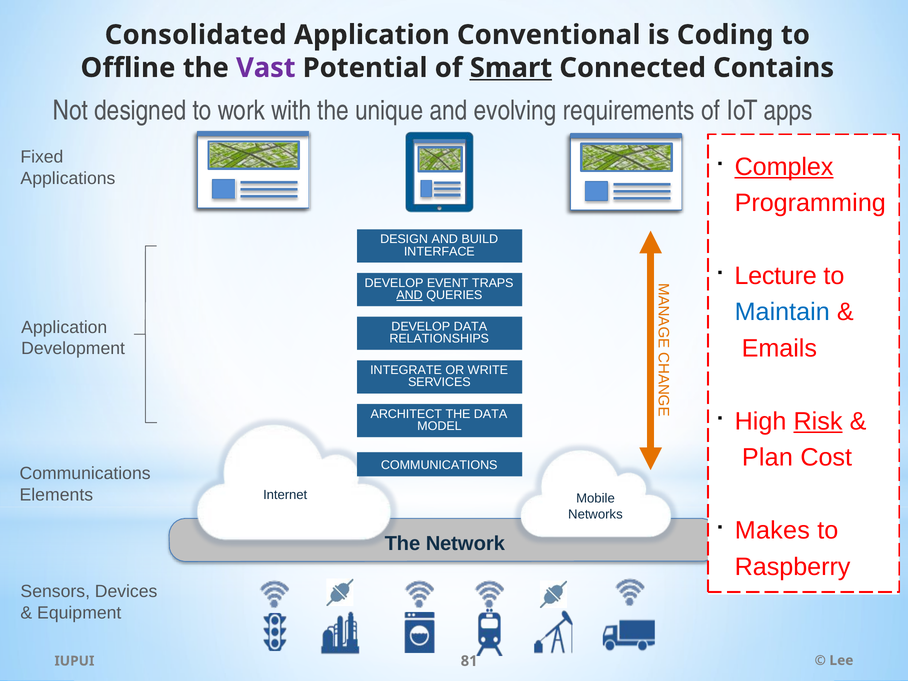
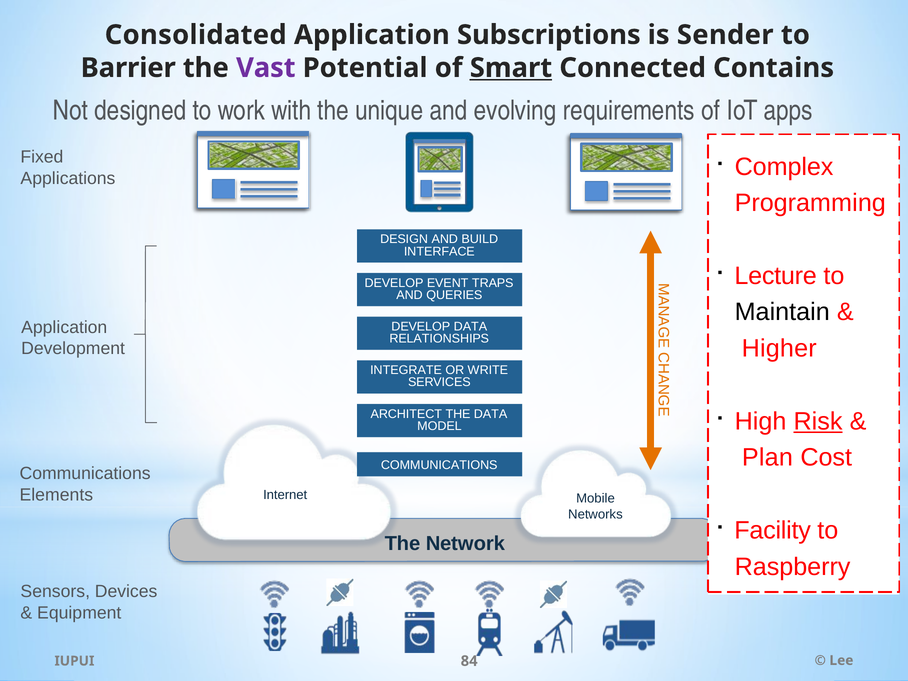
Conventional: Conventional -> Subscriptions
Coding: Coding -> Sender
Offline: Offline -> Barrier
Complex underline: present -> none
AND at (410, 295) underline: present -> none
Maintain colour: blue -> black
Emails: Emails -> Higher
Makes: Makes -> Facility
81: 81 -> 84
